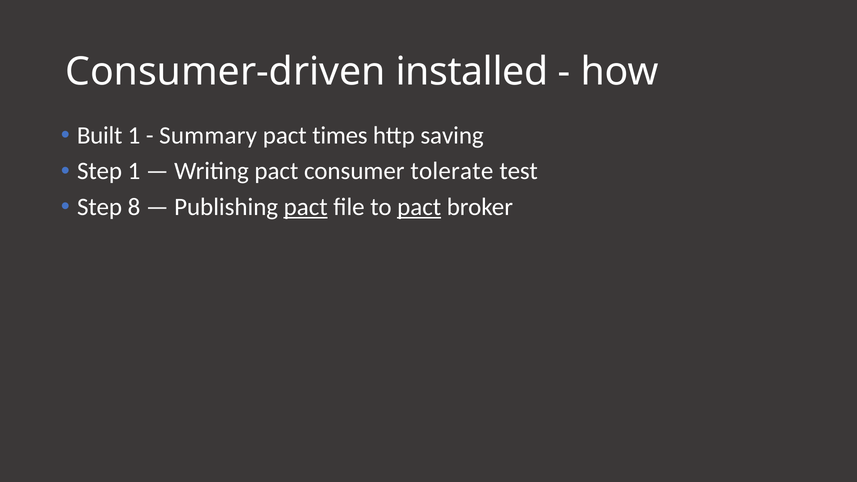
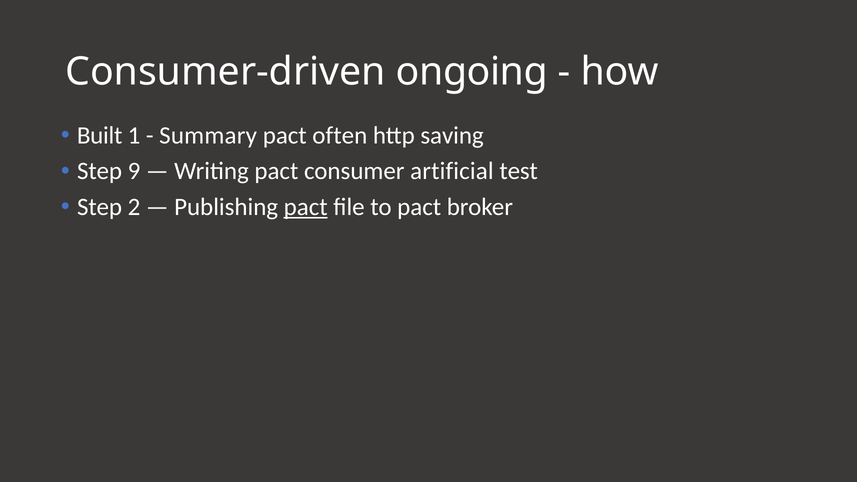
installed: installed -> ongoing
times: times -> often
Step 1: 1 -> 9
tolerate: tolerate -> artificial
8: 8 -> 2
pact at (419, 207) underline: present -> none
